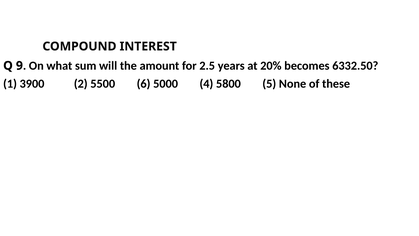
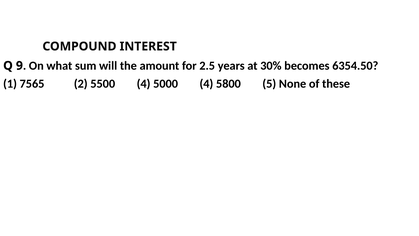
20%: 20% -> 30%
6332.50: 6332.50 -> 6354.50
3900: 3900 -> 7565
5500 6: 6 -> 4
